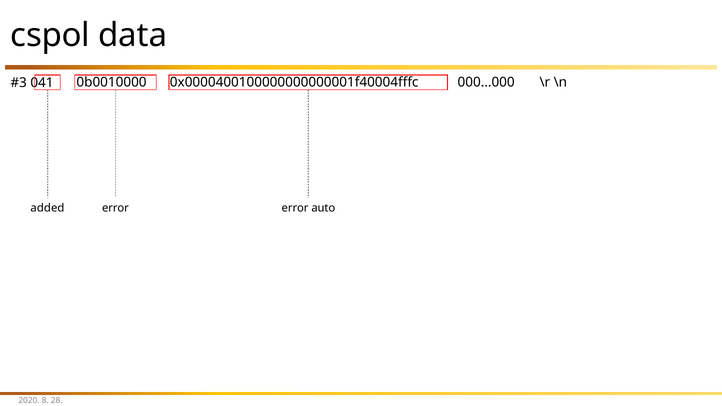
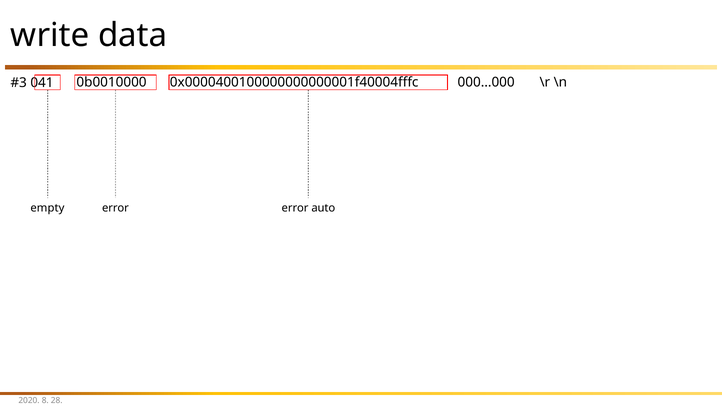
cspol: cspol -> write
added: added -> empty
